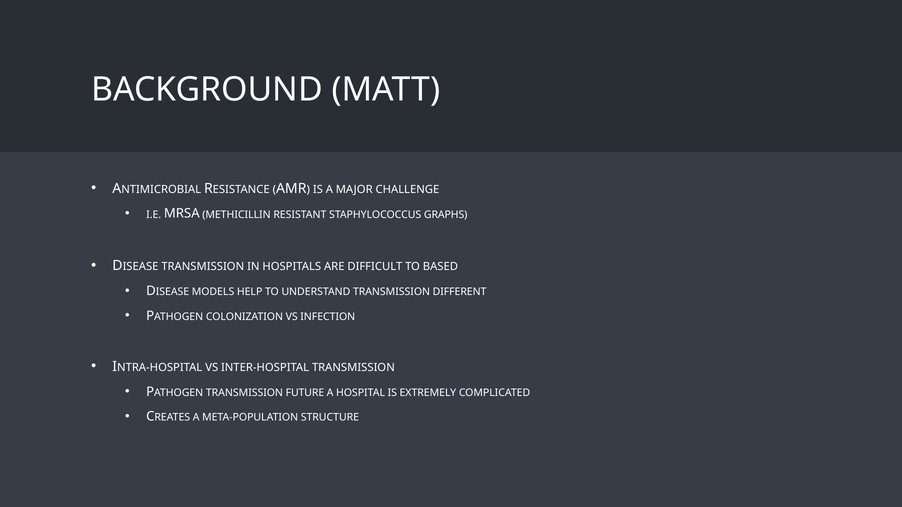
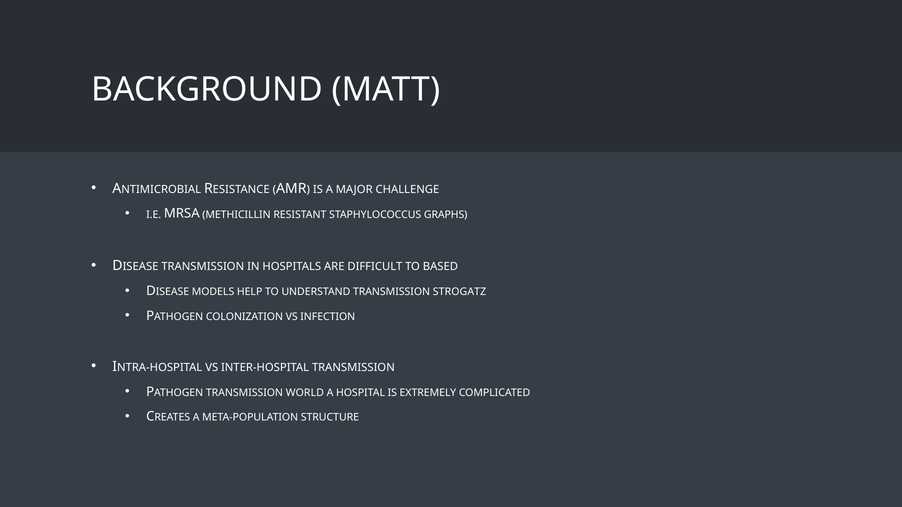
DIFFERENT: DIFFERENT -> STROGATZ
FUTURE: FUTURE -> WORLD
